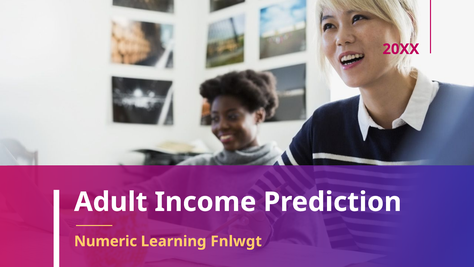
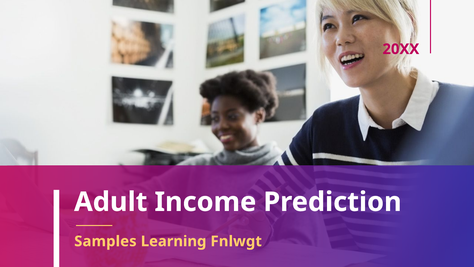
Numeric: Numeric -> Samples
